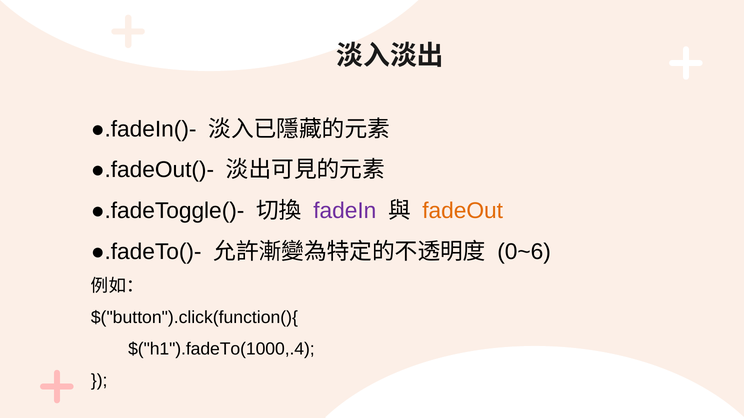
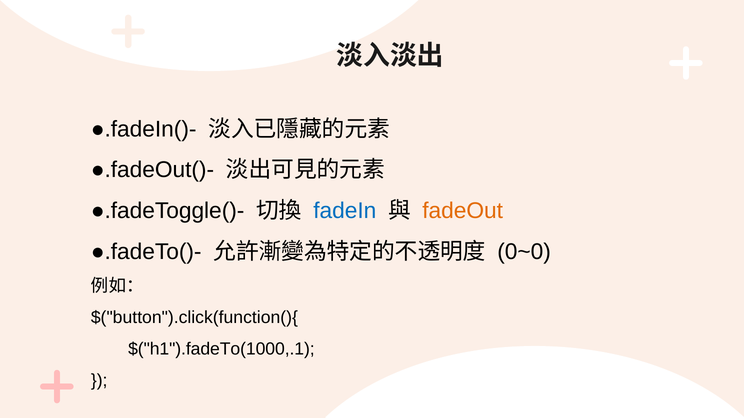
fadeIn colour: purple -> blue
0~6: 0~6 -> 0~0
$("h1").fadeTo(1000,.4: $("h1").fadeTo(1000,.4 -> $("h1").fadeTo(1000,.1
